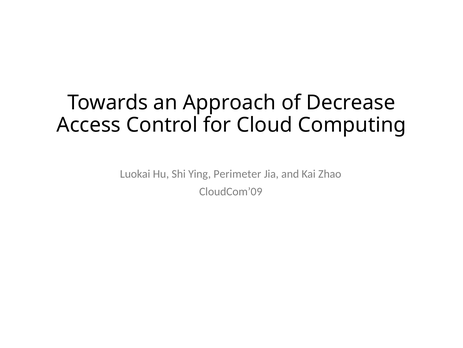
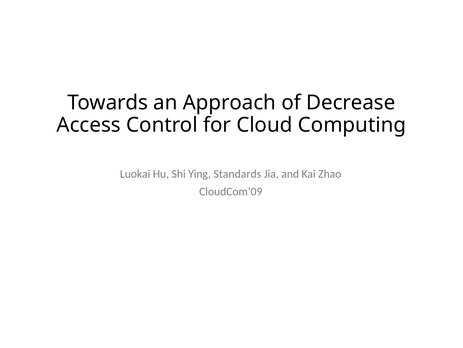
Perimeter: Perimeter -> Standards
